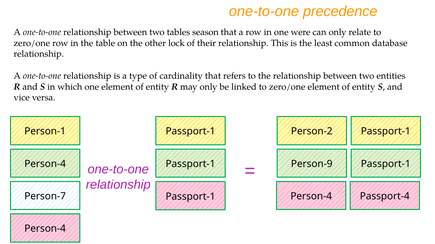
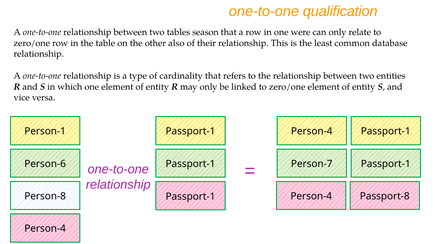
precedence: precedence -> qualification
lock: lock -> also
Person-1 Passport-1 Person-2: Person-2 -> Person-4
Person-4 at (45, 164): Person-4 -> Person-6
Person-9: Person-9 -> Person-7
Person-7: Person-7 -> Person-8
Passport-4: Passport-4 -> Passport-8
